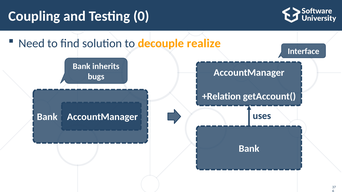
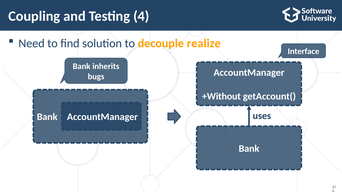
0: 0 -> 4
+Relation: +Relation -> +Without
